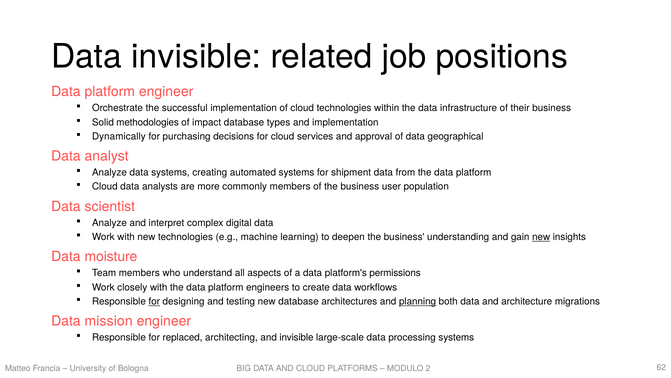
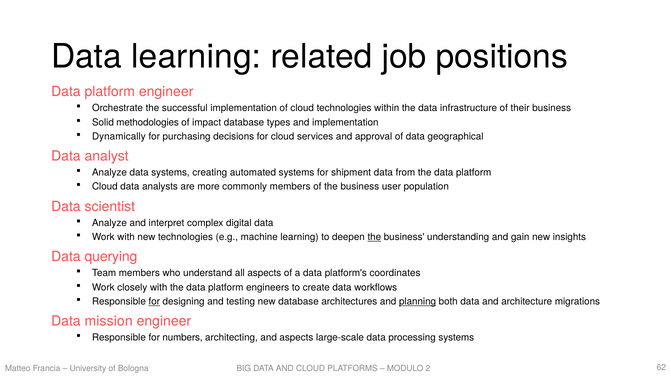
Data invisible: invisible -> learning
the at (374, 237) underline: none -> present
new at (541, 237) underline: present -> none
moisture: moisture -> querying
permissions: permissions -> coordinates
replaced: replaced -> numbers
and invisible: invisible -> aspects
